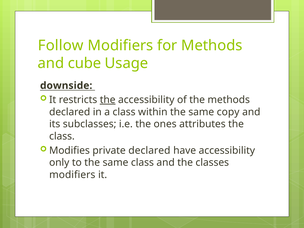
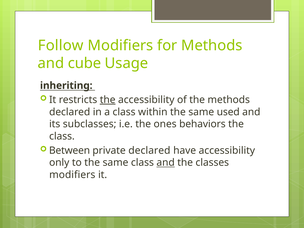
downside: downside -> inheriting
copy: copy -> used
attributes: attributes -> behaviors
Modifies: Modifies -> Between
and at (166, 163) underline: none -> present
